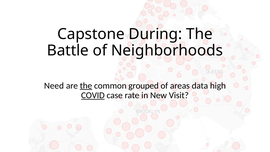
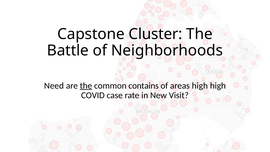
During: During -> Cluster
grouped: grouped -> contains
areas data: data -> high
COVID underline: present -> none
